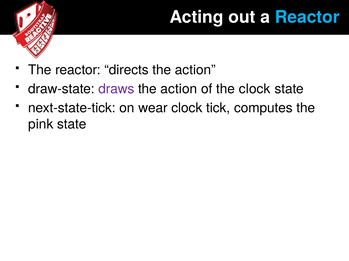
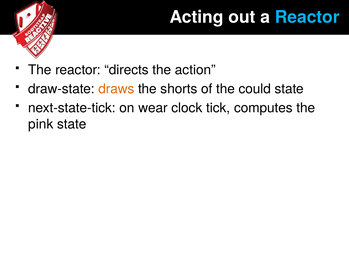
draws colour: purple -> orange
action at (179, 89): action -> shorts
the clock: clock -> could
